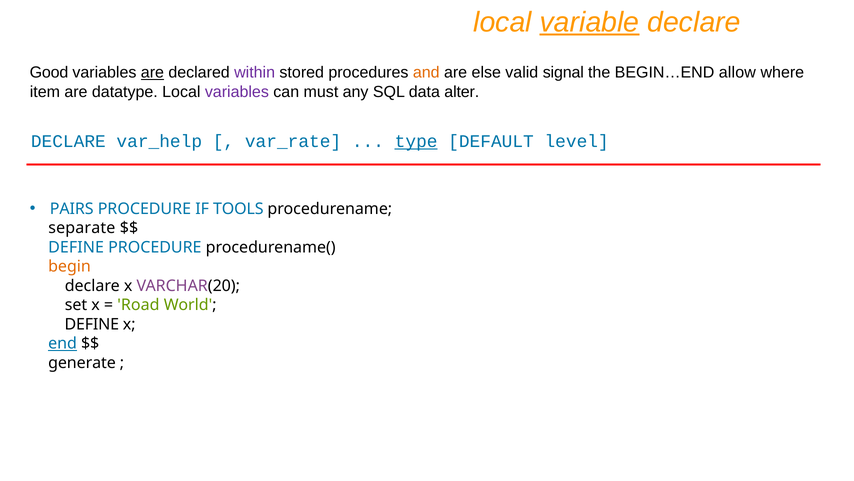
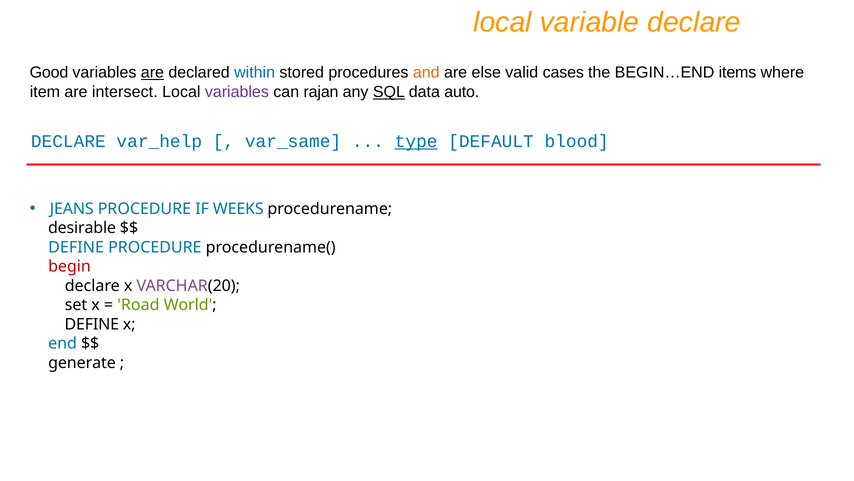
variable underline: present -> none
within colour: purple -> blue
signal: signal -> cases
allow: allow -> items
datatype: datatype -> intersect
must: must -> rajan
SQL underline: none -> present
alter: alter -> auto
var_rate: var_rate -> var_same
level: level -> blood
PAIRS: PAIRS -> JEANS
TOOLS: TOOLS -> WEEKS
separate: separate -> desirable
begin colour: orange -> red
end underline: present -> none
